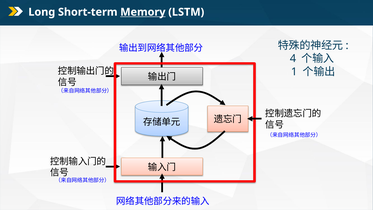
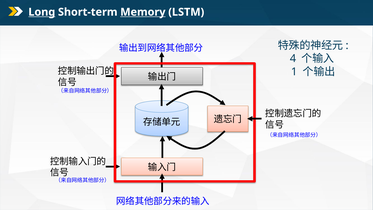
Long underline: none -> present
